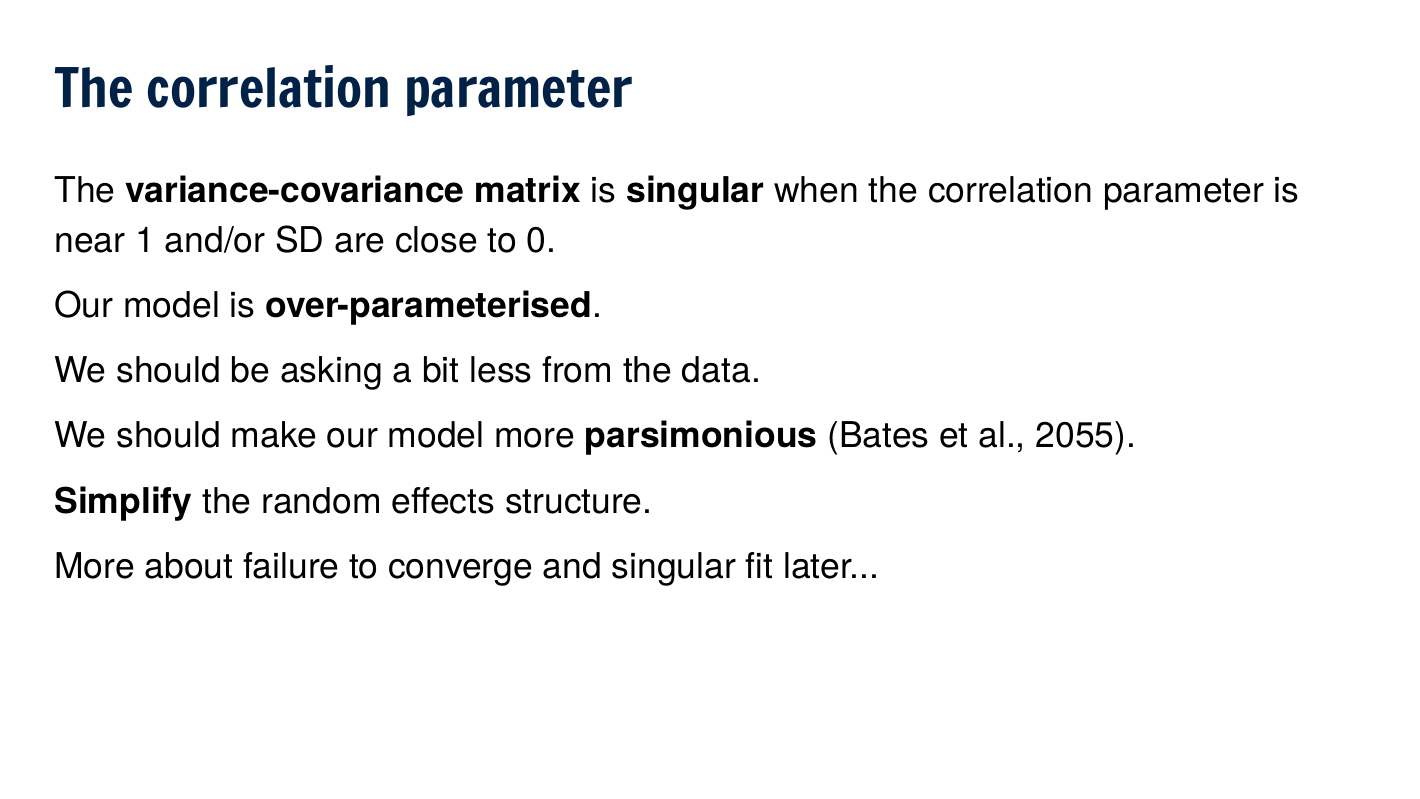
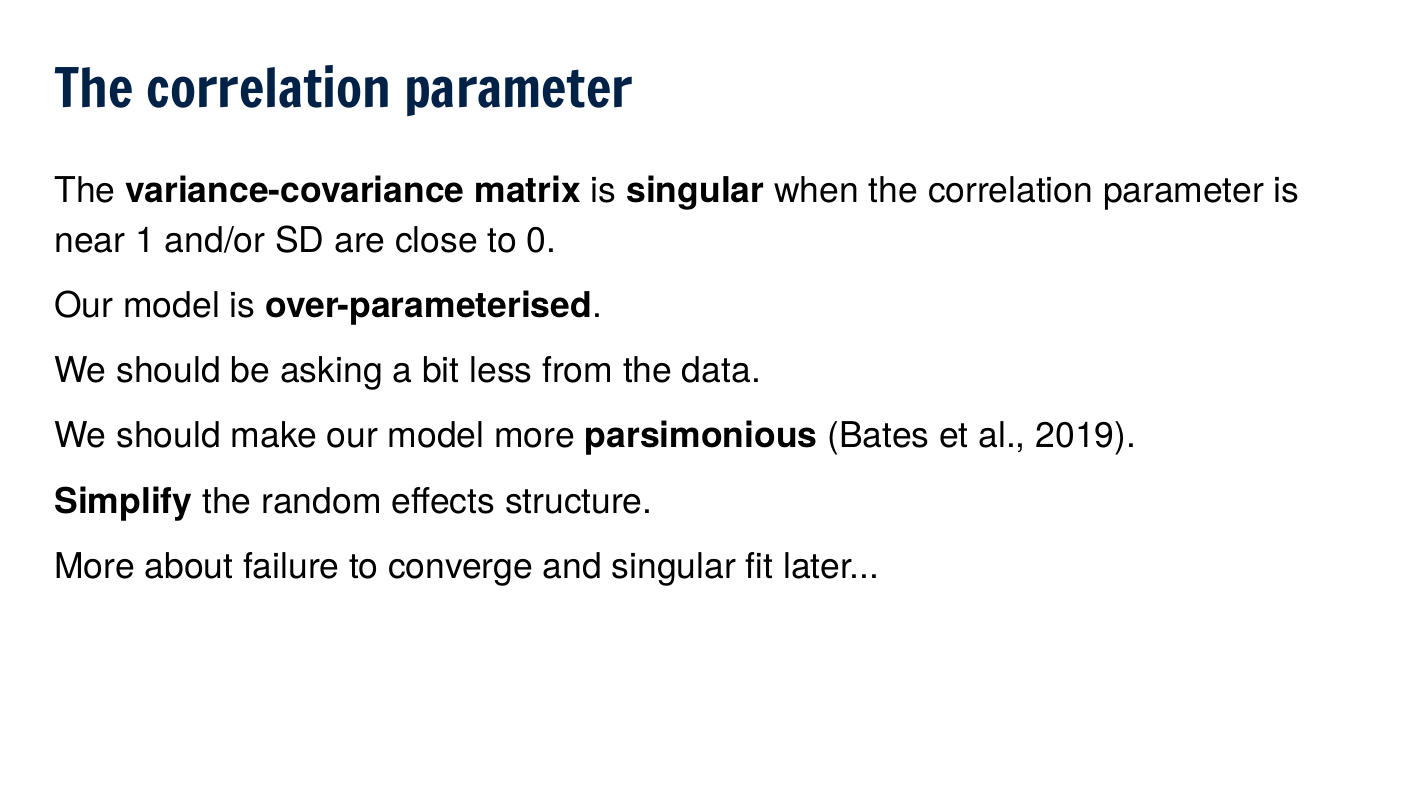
2055: 2055 -> 2019
